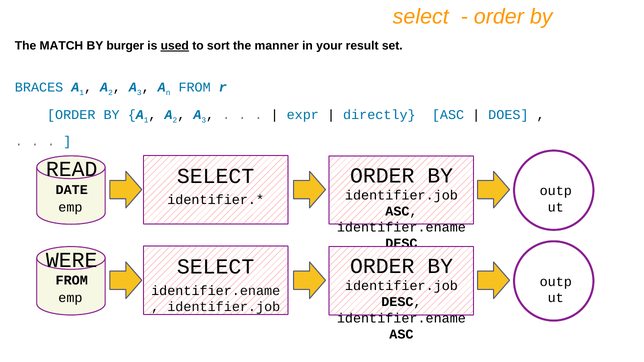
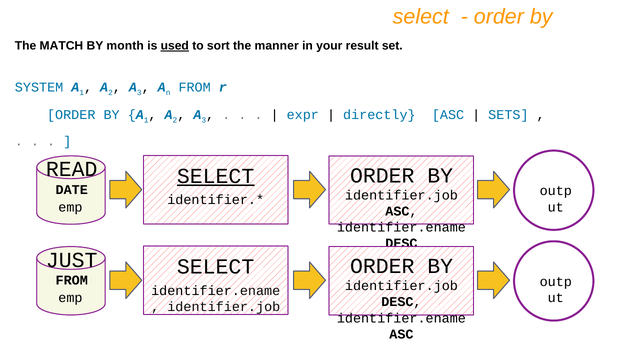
burger: burger -> month
BRACES: BRACES -> SYSTEM
DOES: DOES -> SETS
SELECT at (216, 176) underline: none -> present
WERE: WERE -> JUST
